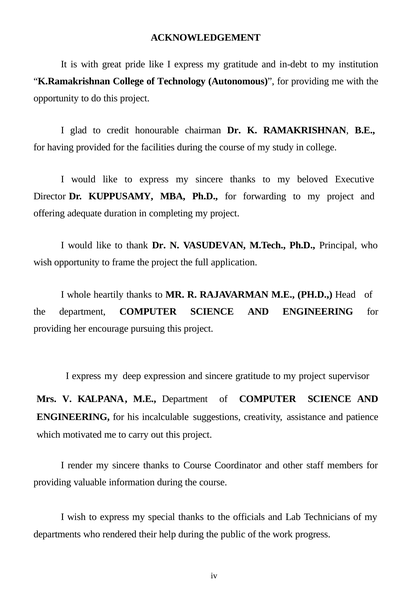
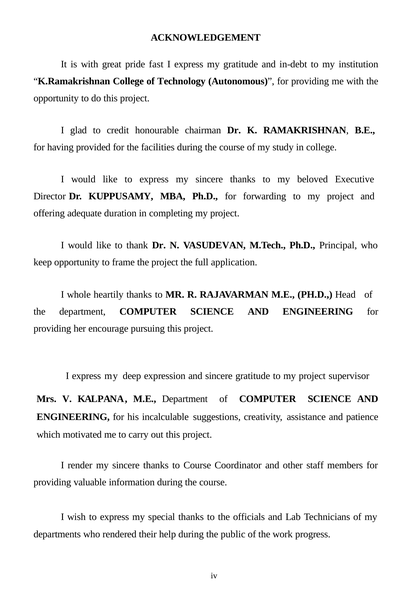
pride like: like -> fast
wish at (43, 262): wish -> keep
